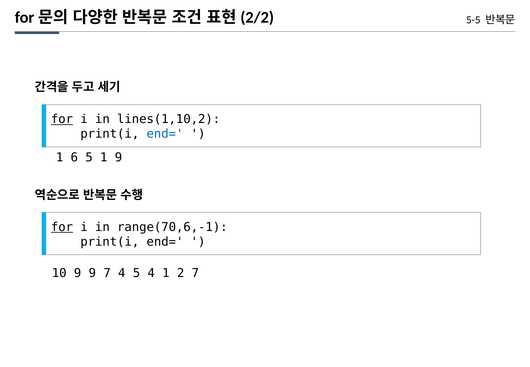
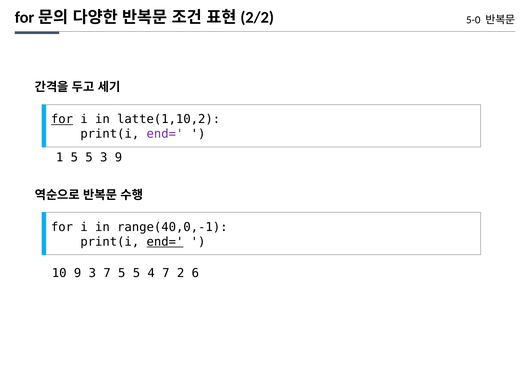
5-5: 5-5 -> 5-0
lines(1,10,2: lines(1,10,2 -> latte(1,10,2
end= at (165, 134) colour: blue -> purple
1 6: 6 -> 5
5 1: 1 -> 3
for at (62, 227) underline: present -> none
range(70,6,-1: range(70,6,-1 -> range(40,0,-1
end= at (165, 242) underline: none -> present
9 9: 9 -> 3
7 4: 4 -> 5
4 1: 1 -> 7
2 7: 7 -> 6
